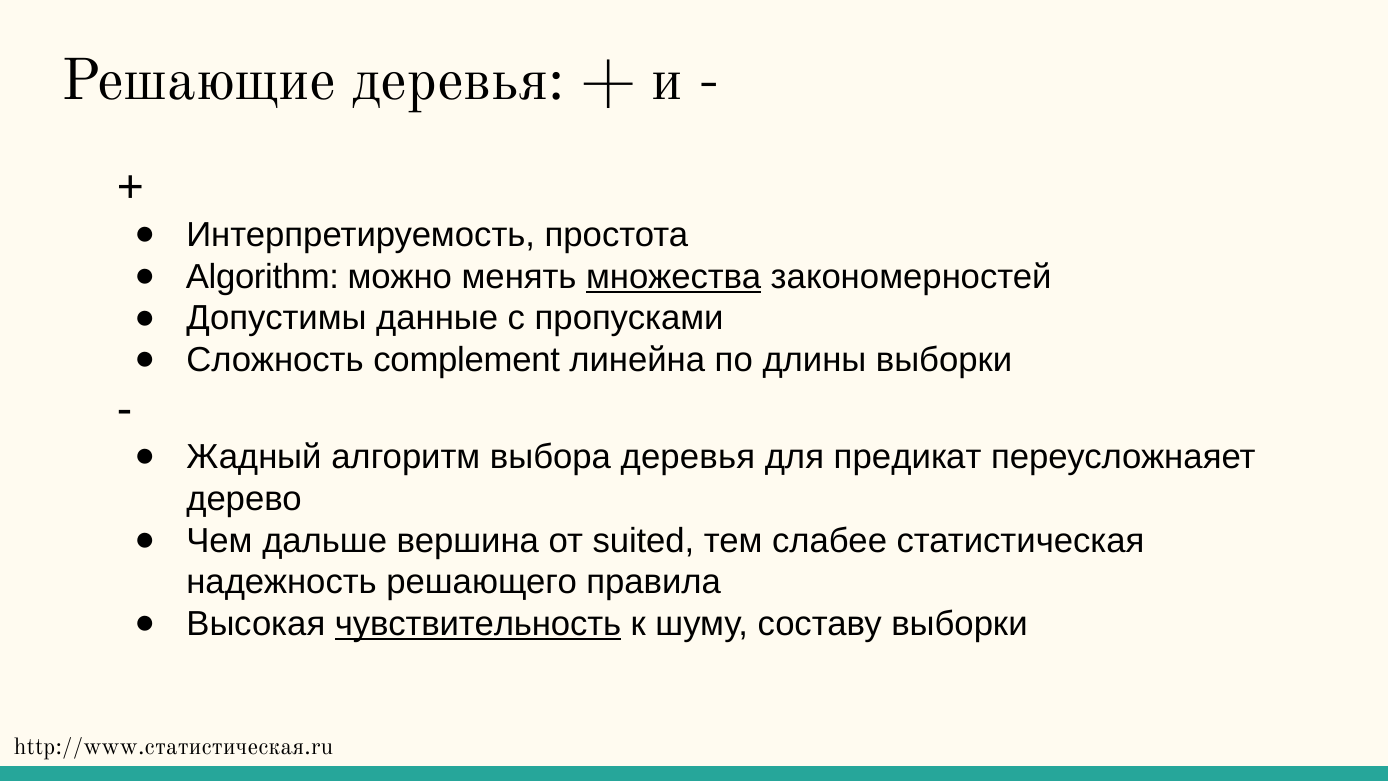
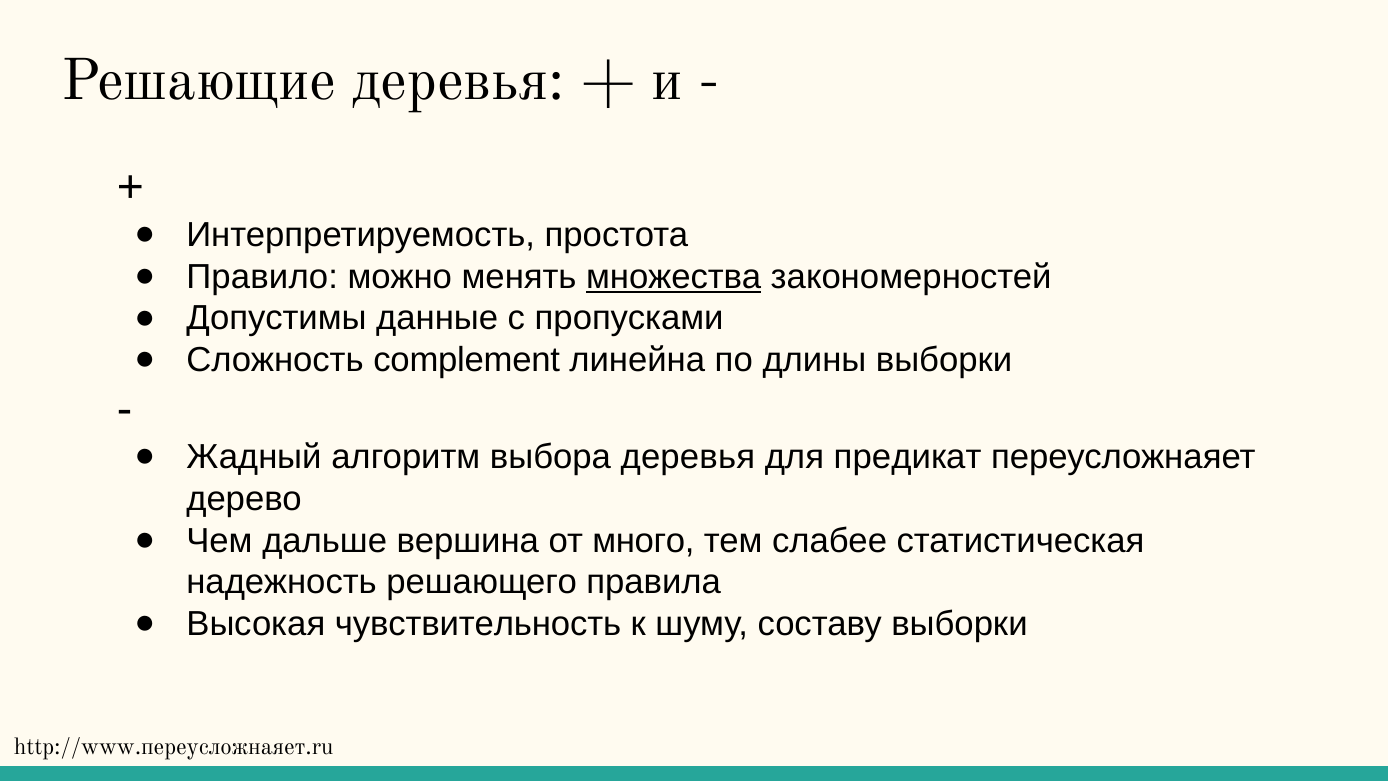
Algorithm: Algorithm -> Правило
suited: suited -> много
чувствительность underline: present -> none
http://www.статистическая.ru: http://www.статистическая.ru -> http://www.переусложнаяет.ru
